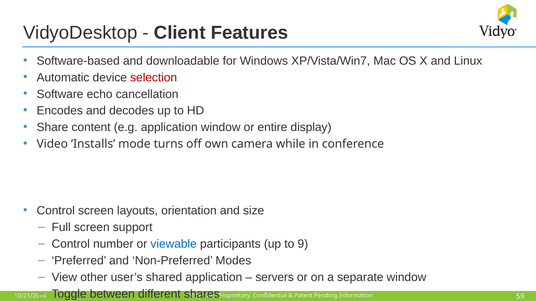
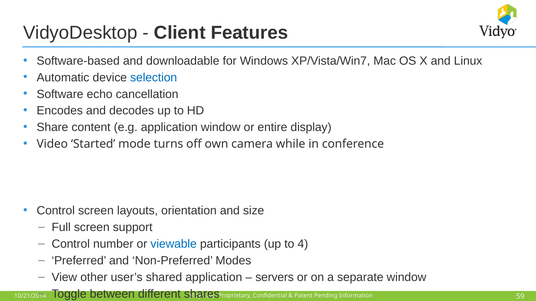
selection colour: red -> blue
Installs: Installs -> Started
9: 9 -> 4
